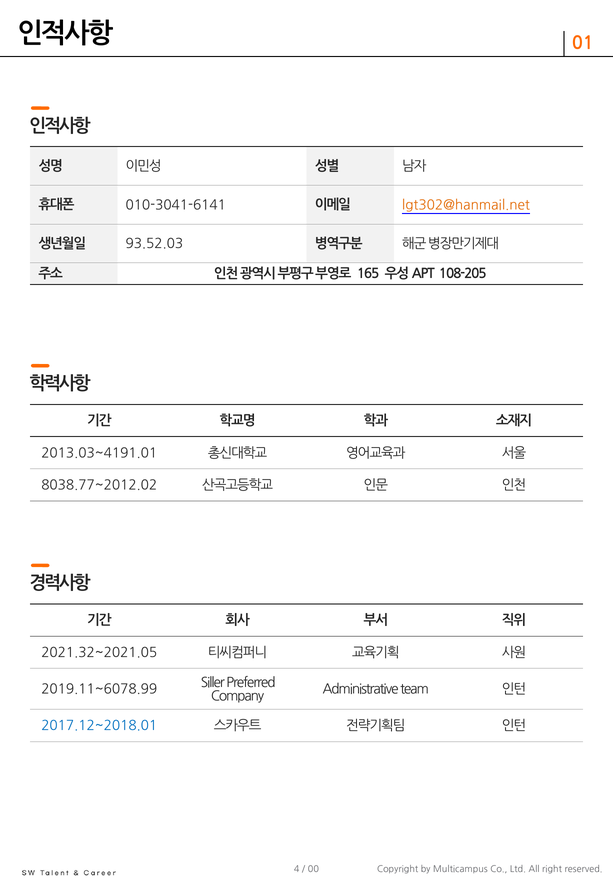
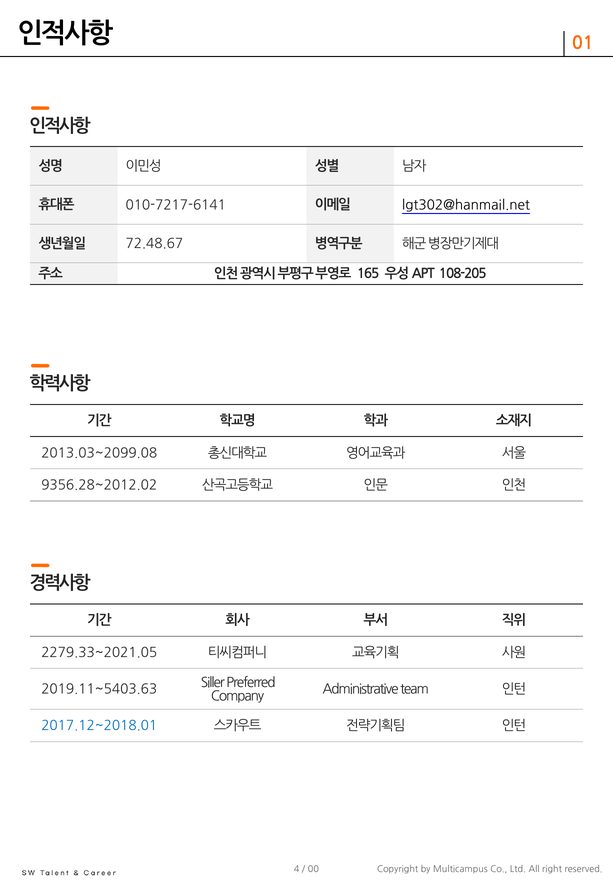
010-3041-6141: 010-3041-6141 -> 010-7217-6141
lgt302@hanmail.net colour: orange -> black
93.52.03: 93.52.03 -> 72.48.67
2013.03~4191.01: 2013.03~4191.01 -> 2013.03~2099.08
8038.77~2012.02: 8038.77~2012.02 -> 9356.28~2012.02
2021.32~2021.05: 2021.32~2021.05 -> 2279.33~2021.05
2019.11~6078.99: 2019.11~6078.99 -> 2019.11~5403.63
